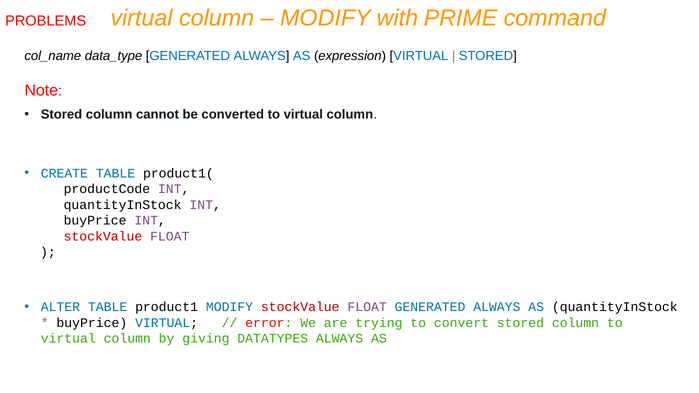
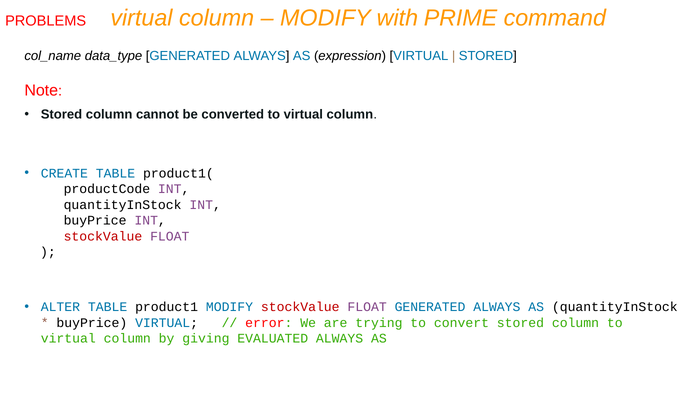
DATATYPES: DATATYPES -> EVALUATED
